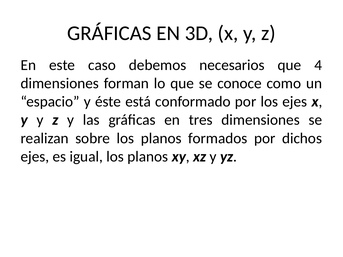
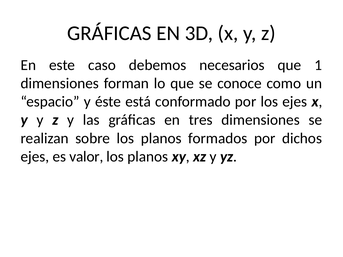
4: 4 -> 1
igual: igual -> valor
